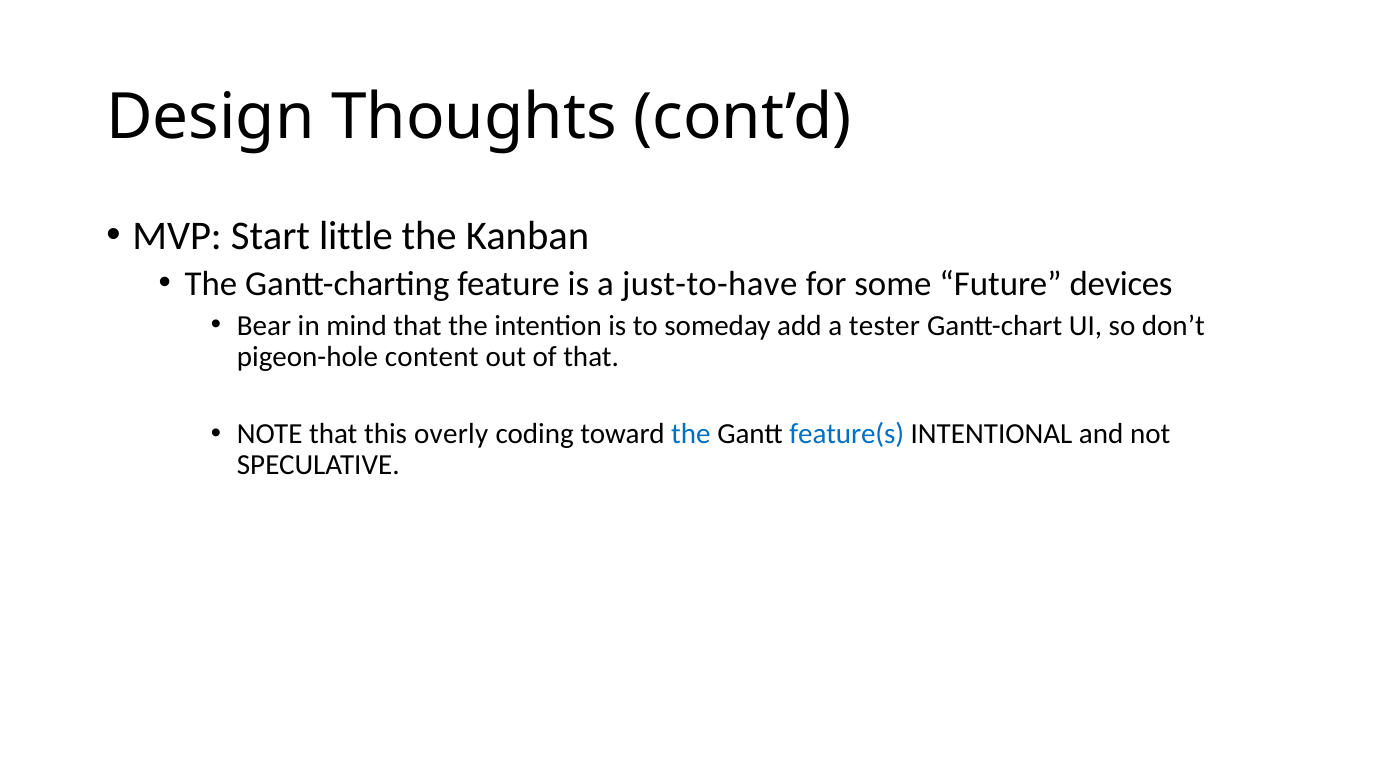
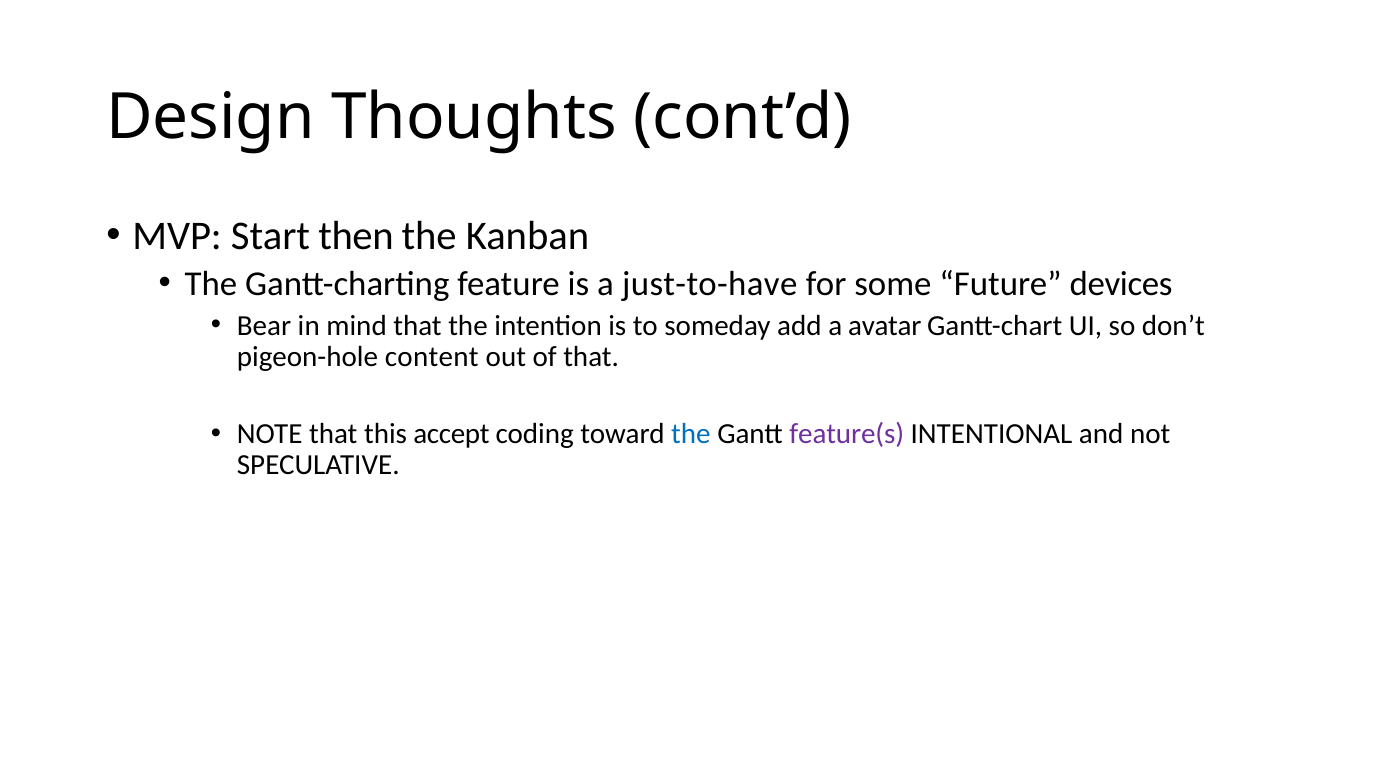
little: little -> then
tester: tester -> avatar
overly: overly -> accept
feature(s colour: blue -> purple
